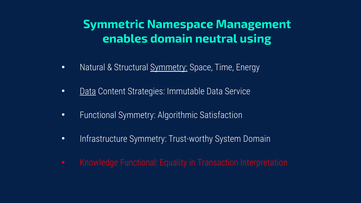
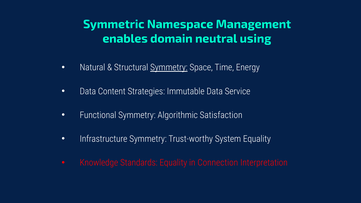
Data at (88, 91) underline: present -> none
System Domain: Domain -> Equality
Knowledge Functional: Functional -> Standards
Transaction: Transaction -> Connection
